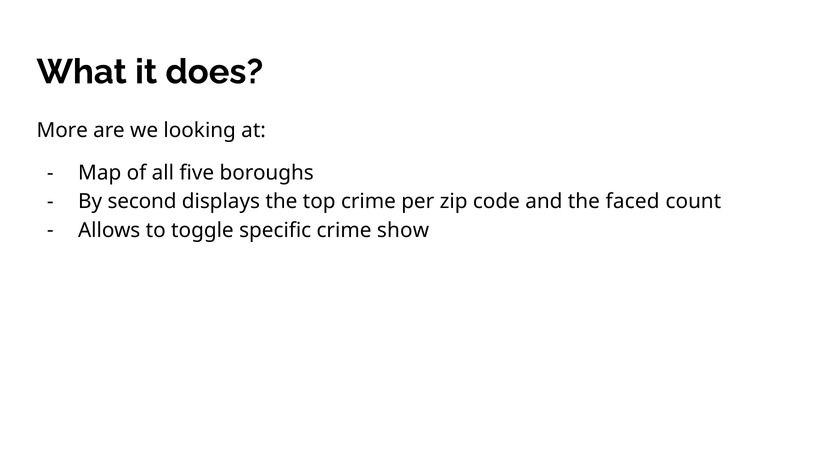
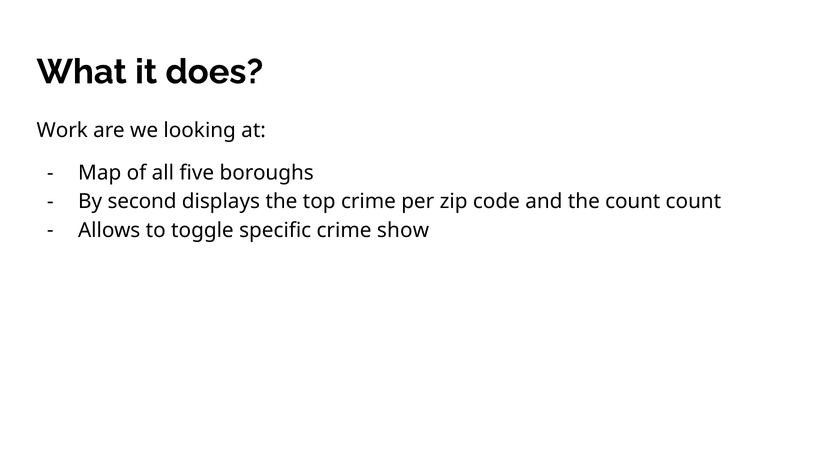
More: More -> Work
the faced: faced -> count
